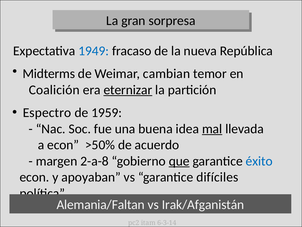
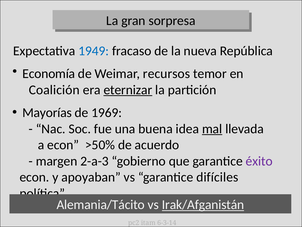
Midterms: Midterms -> Economía
cambian: cambian -> recursos
Espectro: Espectro -> Mayorías
1959: 1959 -> 1969
2-a-8: 2-a-8 -> 2-a-3
que underline: present -> none
éxito colour: blue -> purple
Alemania/Faltan: Alemania/Faltan -> Alemania/Tácito
Irak/Afganistán underline: none -> present
